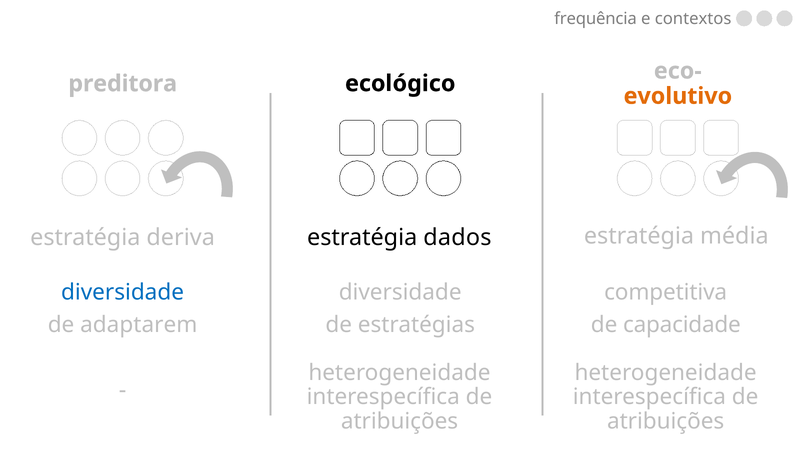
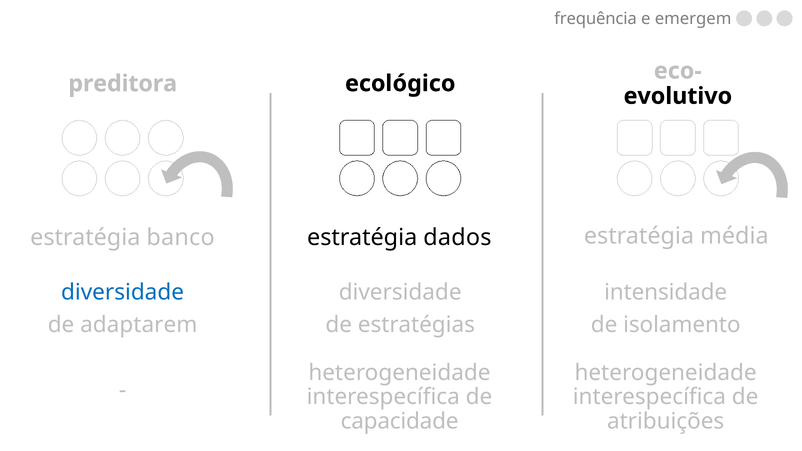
contextos: contextos -> emergem
evolutivo colour: orange -> black
deriva: deriva -> banco
competitiva: competitiva -> intensidade
capacidade: capacidade -> isolamento
atribuições at (400, 421): atribuições -> capacidade
